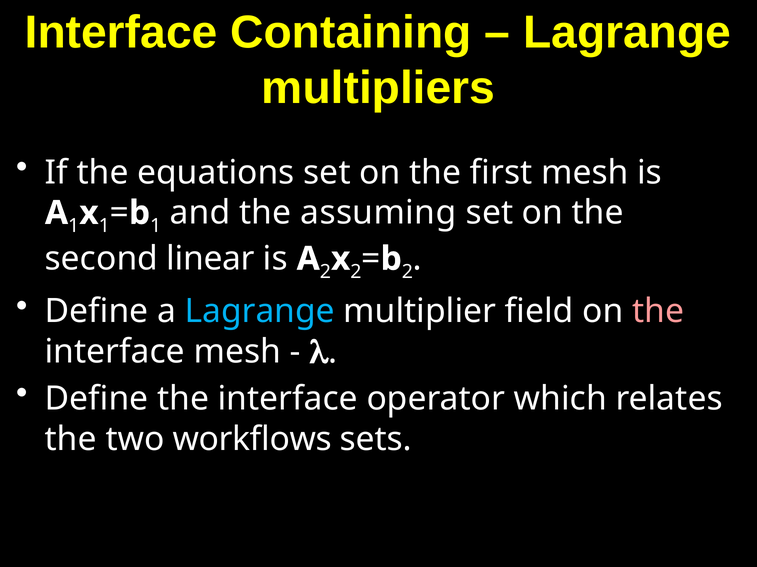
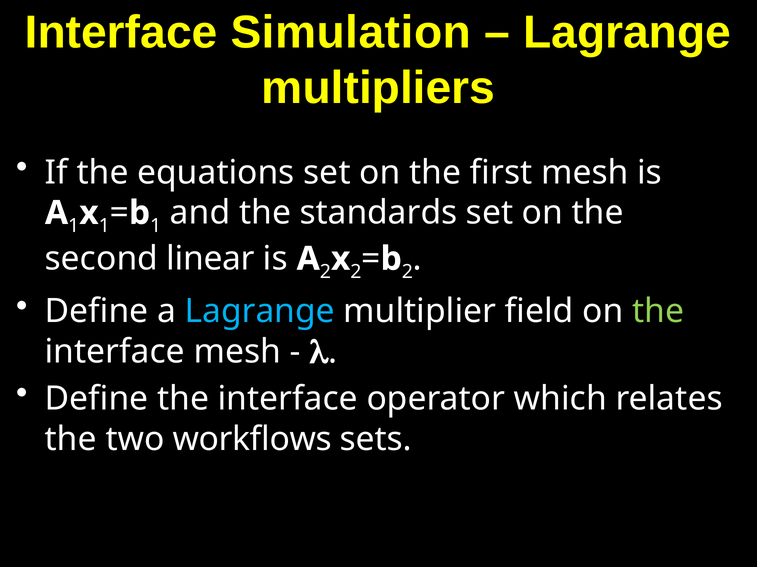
Containing: Containing -> Simulation
assuming: assuming -> standards
the at (658, 312) colour: pink -> light green
